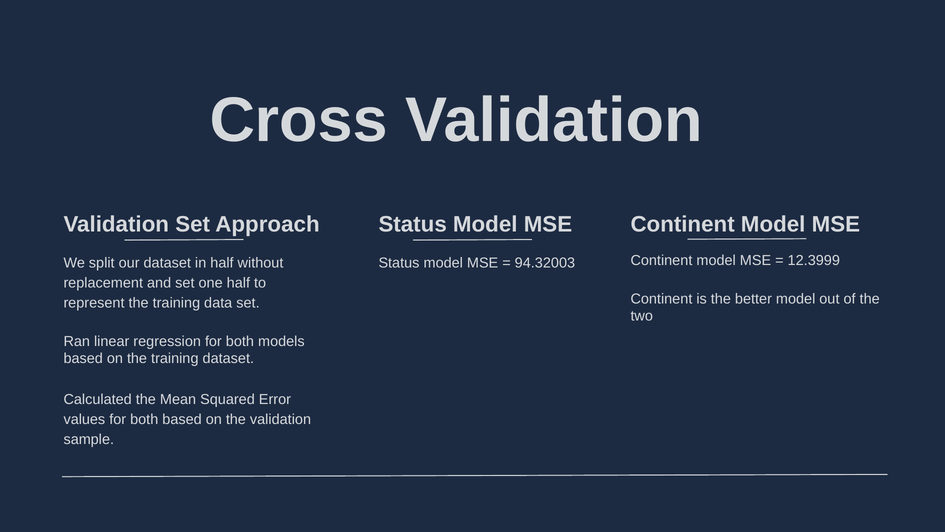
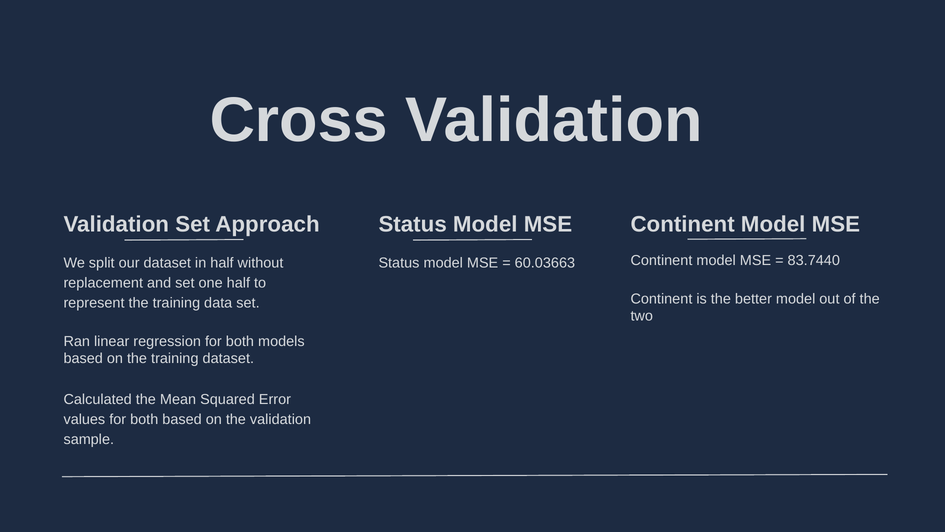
12.3999: 12.3999 -> 83.7440
94.32003: 94.32003 -> 60.03663
